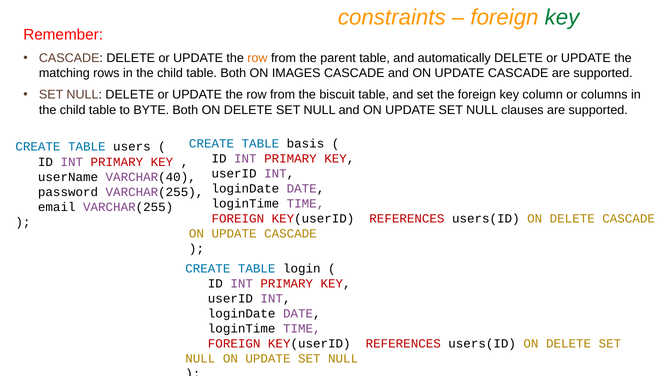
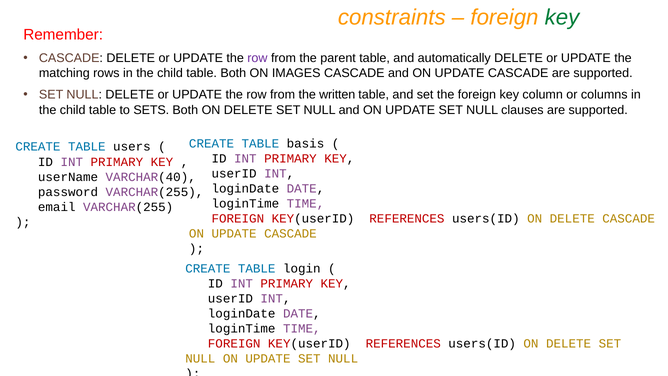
row at (257, 58) colour: orange -> purple
biscuit: biscuit -> written
BYTE: BYTE -> SETS
